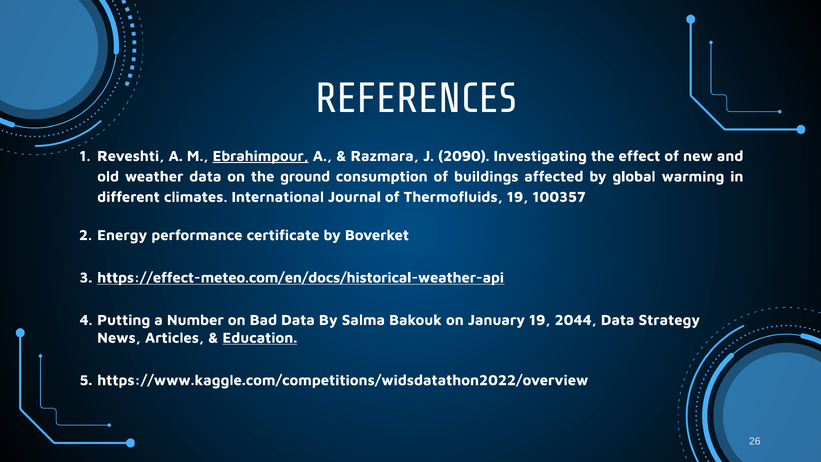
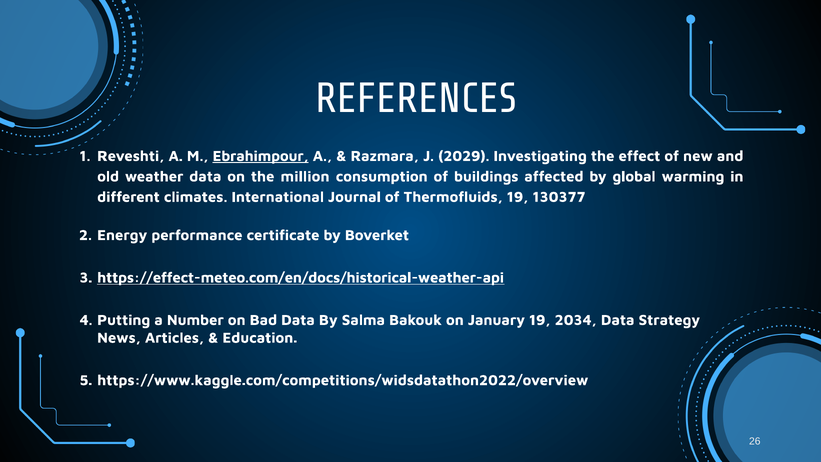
2090: 2090 -> 2029
ground: ground -> million
100357: 100357 -> 130377
2044: 2044 -> 2034
Education underline: present -> none
